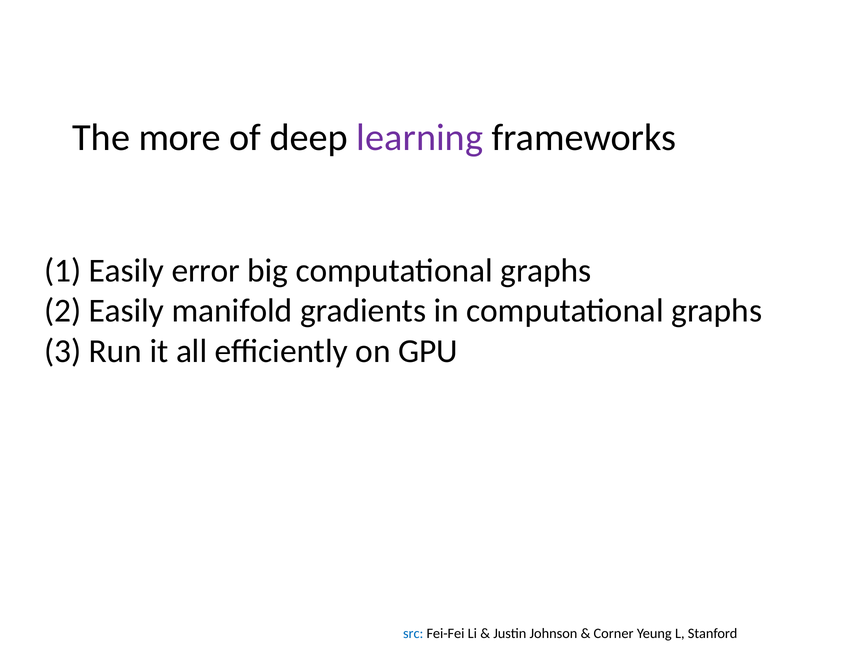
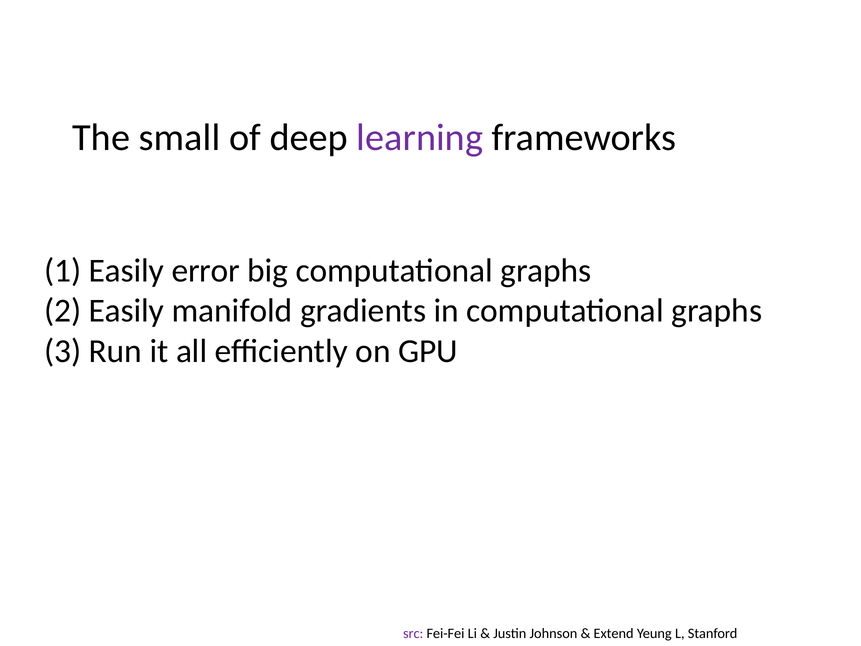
more: more -> small
src colour: blue -> purple
Corner: Corner -> Extend
